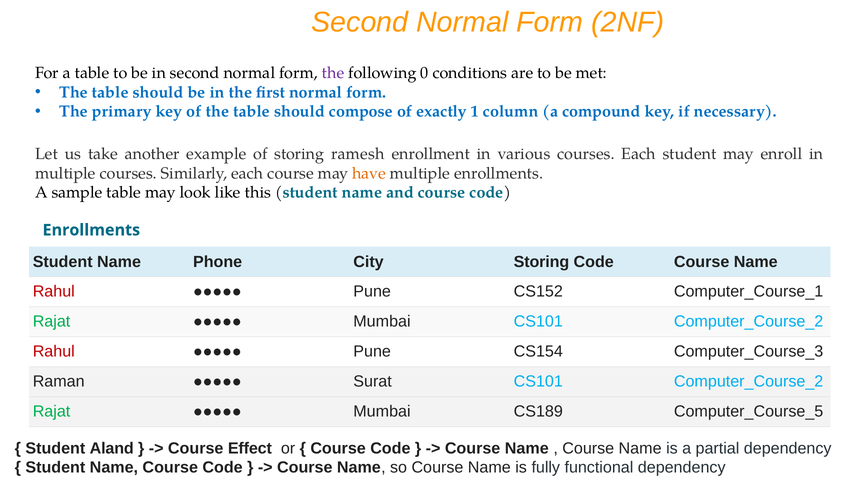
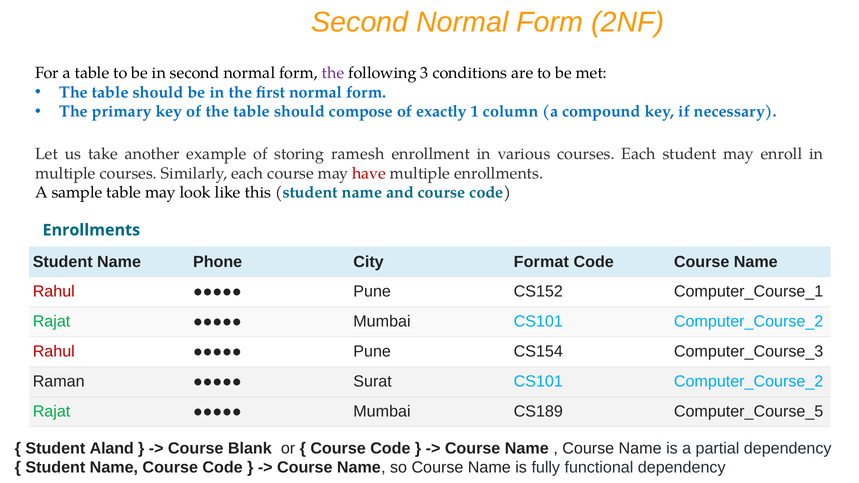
0: 0 -> 3
have colour: orange -> red
City Storing: Storing -> Format
Effect: Effect -> Blank
